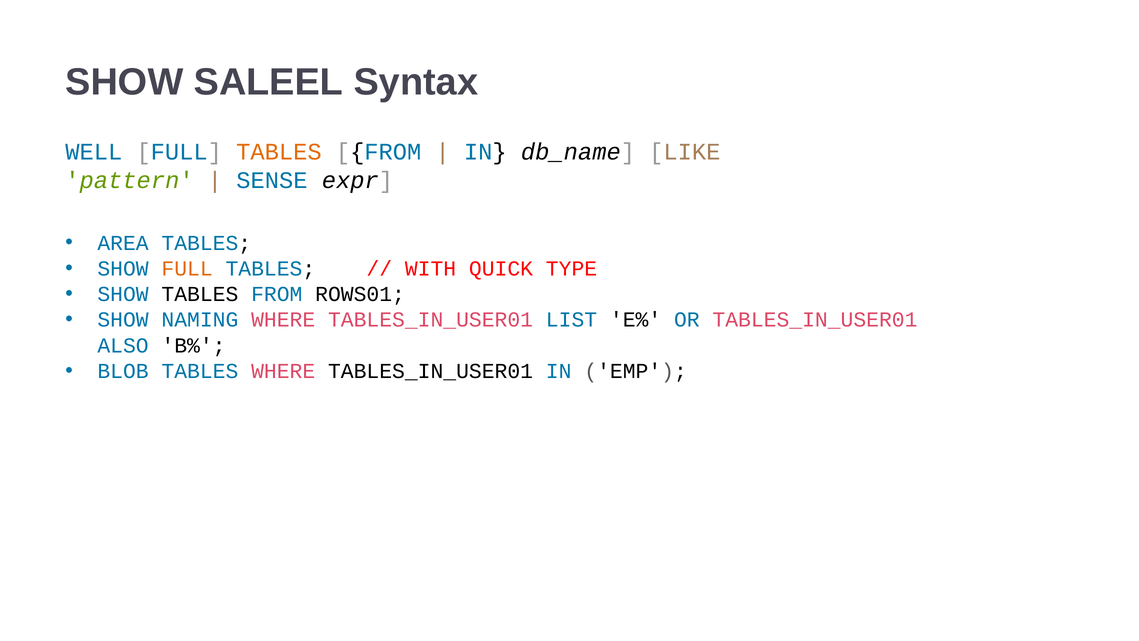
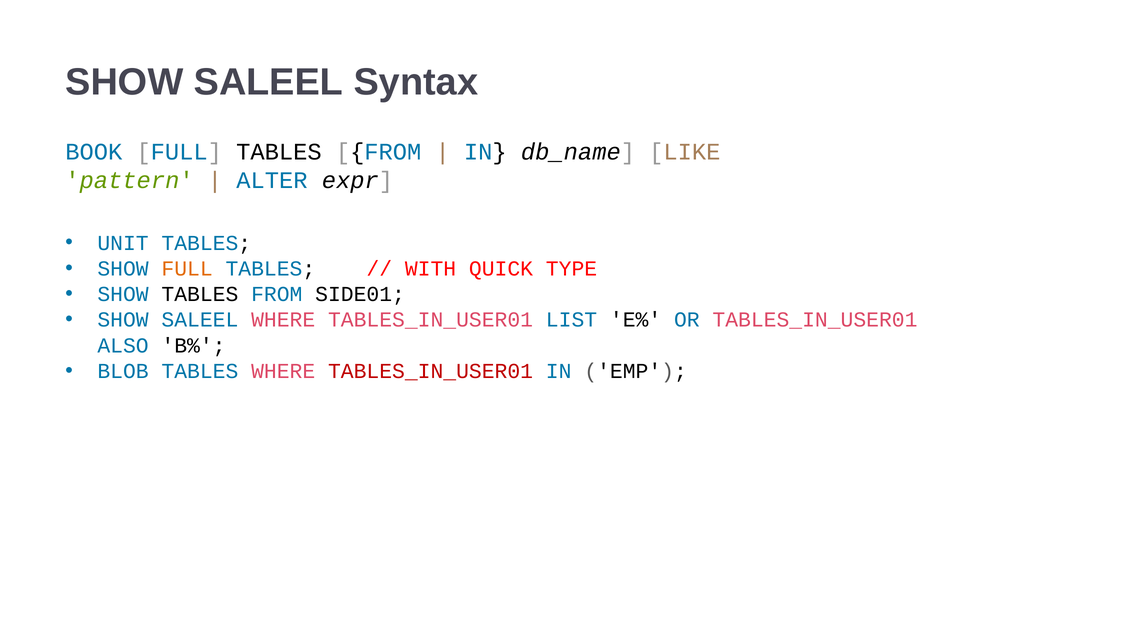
WELL: WELL -> BOOK
TABLES at (279, 152) colour: orange -> black
SENSE: SENSE -> ALTER
AREA: AREA -> UNIT
ROWS01: ROWS01 -> SIDE01
NAMING at (200, 320): NAMING -> SALEEL
TABLES_IN_USER01 at (431, 371) colour: black -> red
